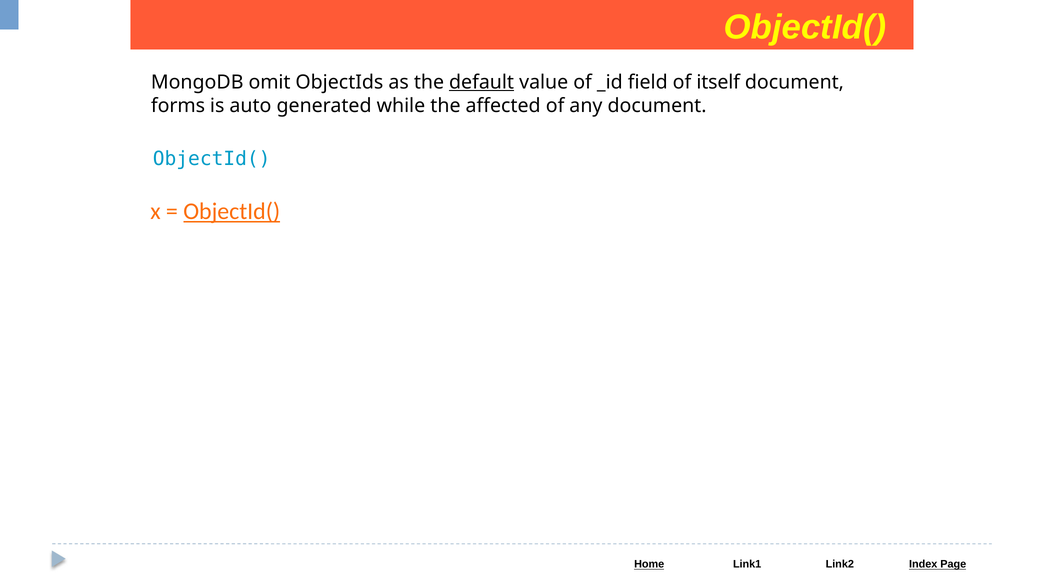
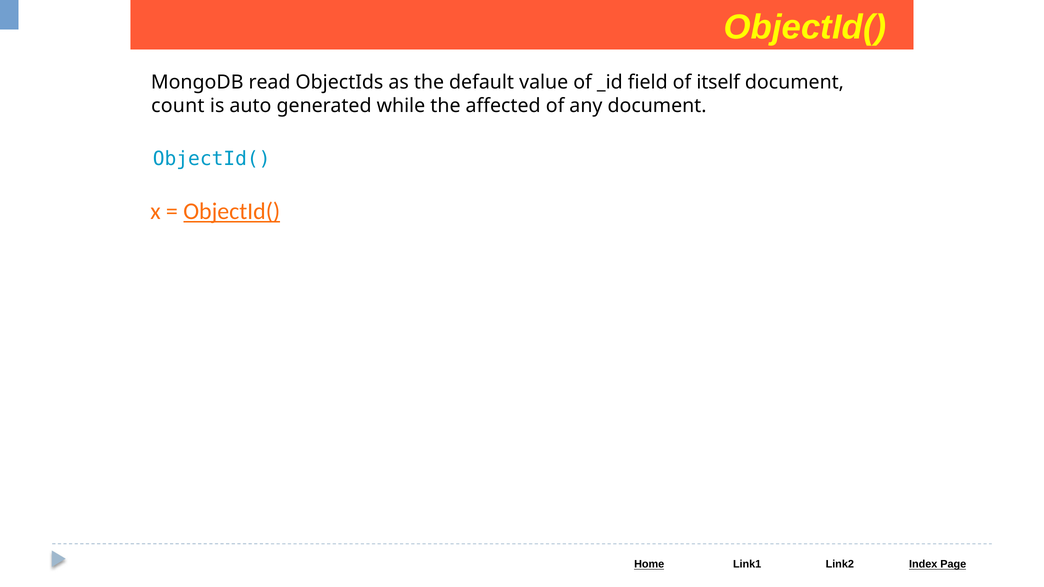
omit: omit -> read
default underline: present -> none
forms: forms -> count
